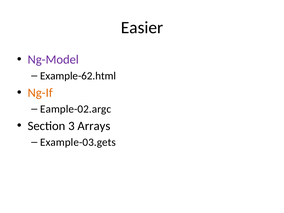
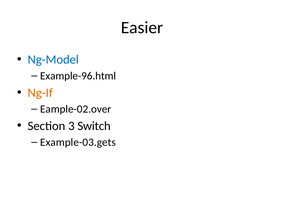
Ng-Model colour: purple -> blue
Example-62.html: Example-62.html -> Example-96.html
Eample-02.argc: Eample-02.argc -> Eample-02.over
Arrays: Arrays -> Switch
